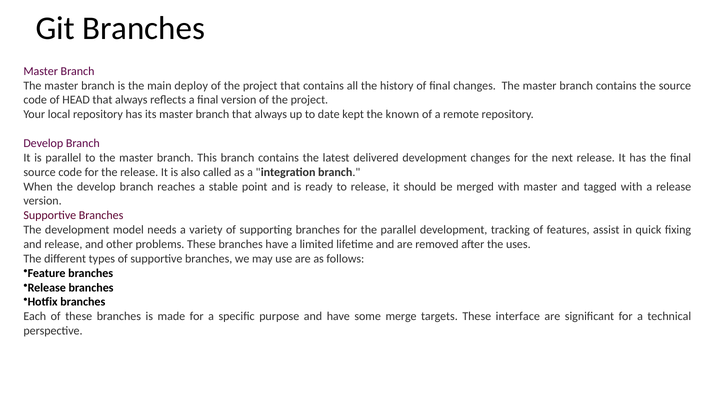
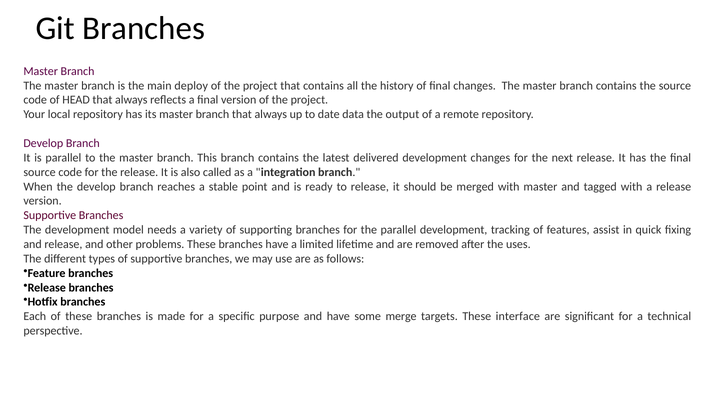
kept: kept -> data
known: known -> output
